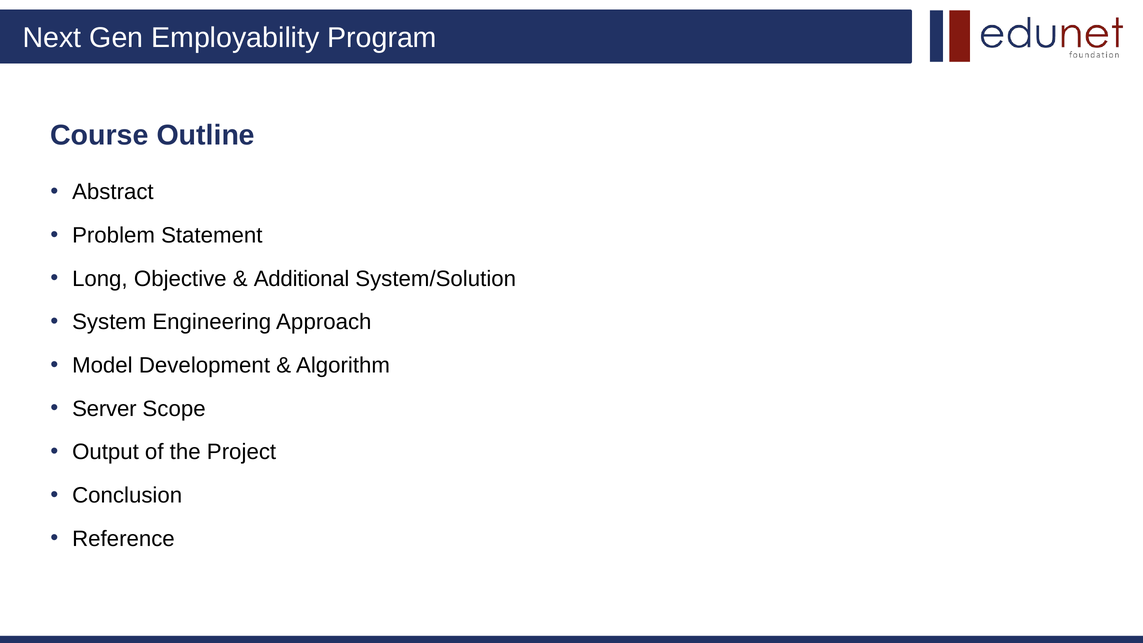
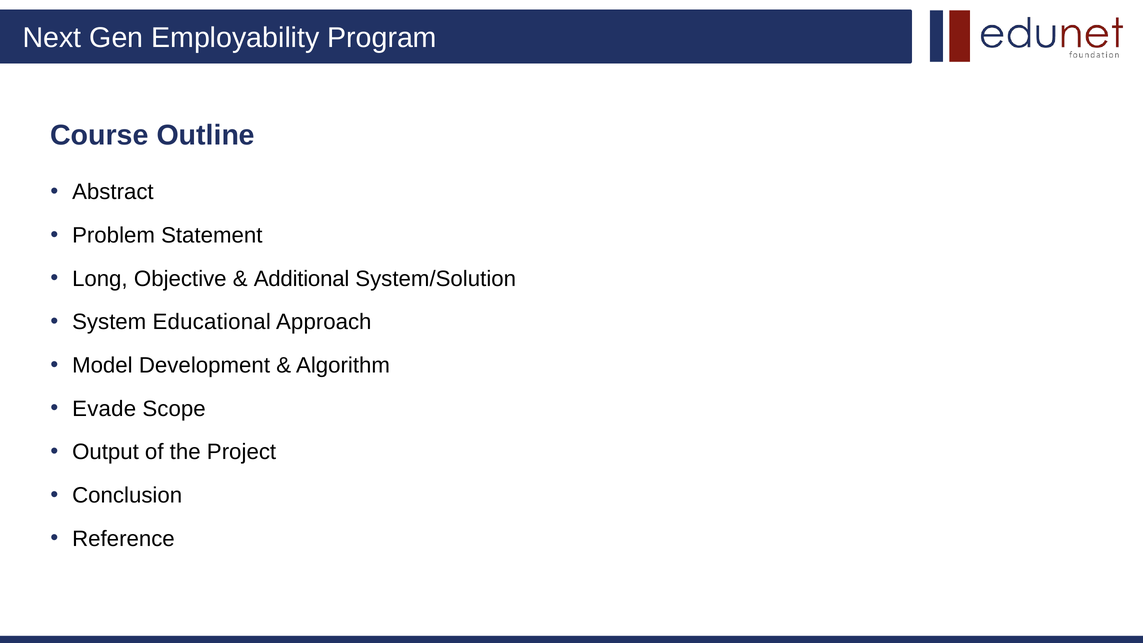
Engineering: Engineering -> Educational
Server: Server -> Evade
